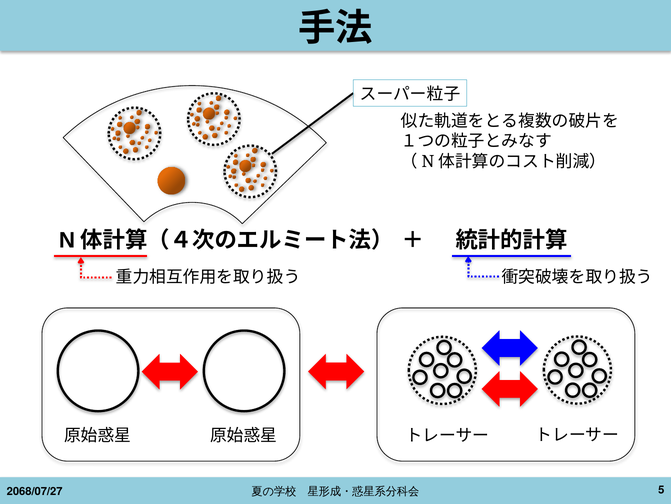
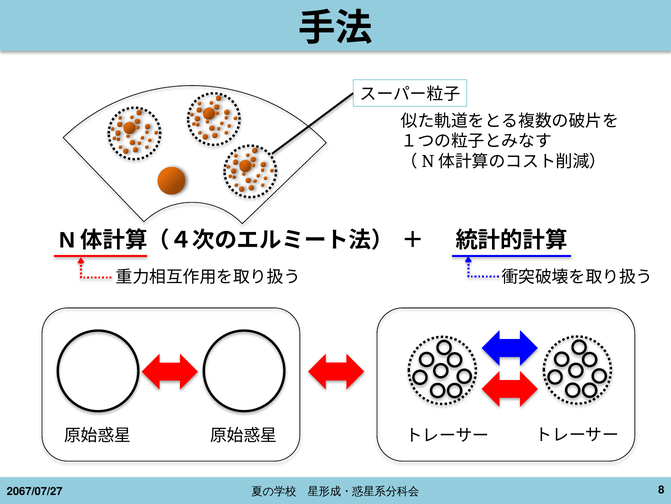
5: 5 -> 8
2068/07/27: 2068/07/27 -> 2067/07/27
